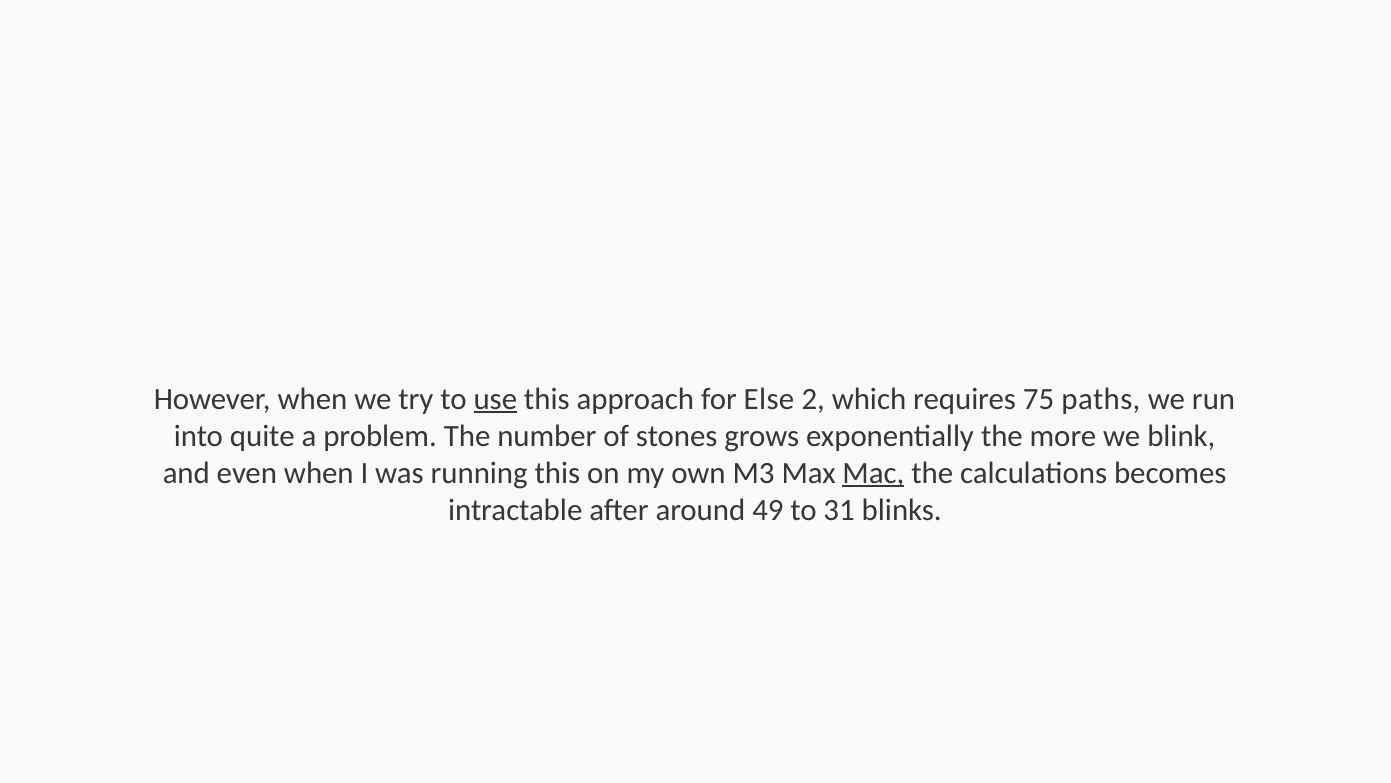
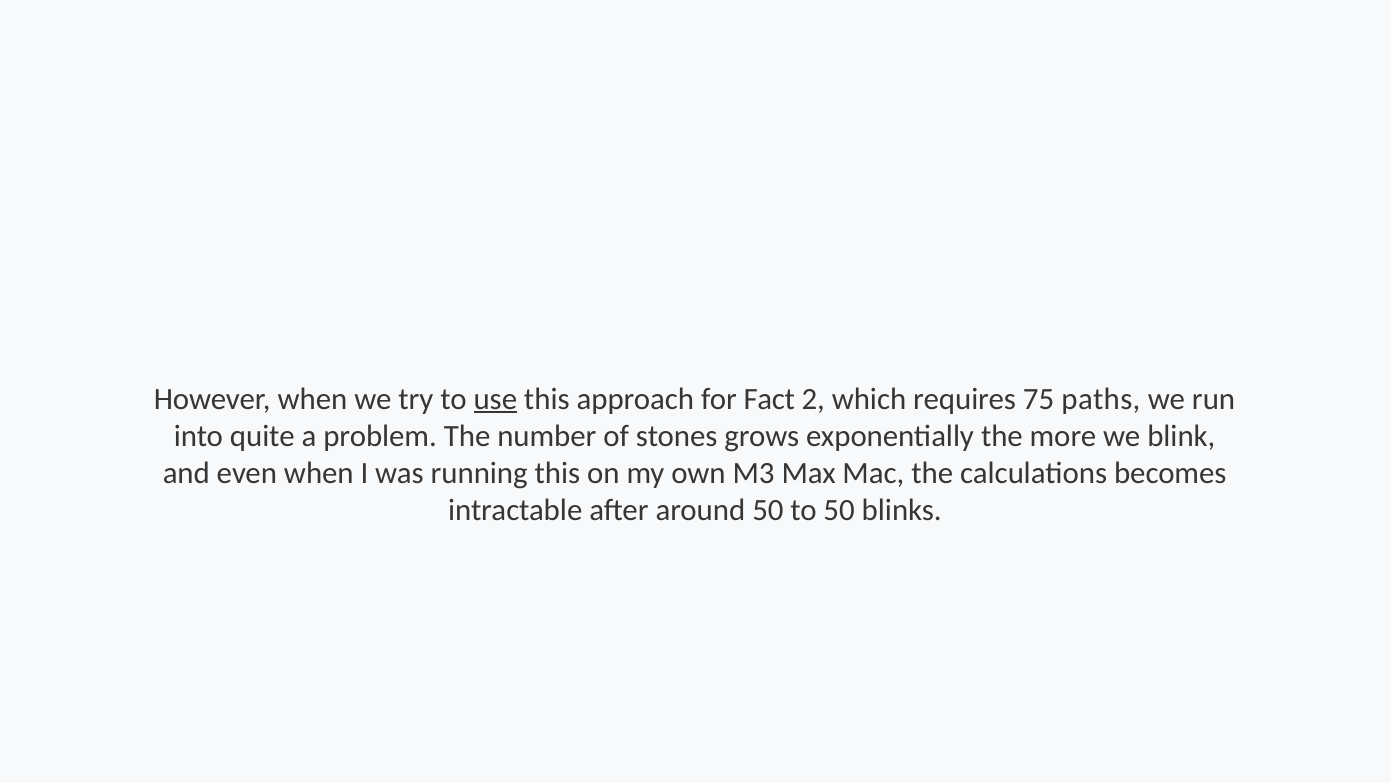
Else: Else -> Fact
Mac underline: present -> none
around 49: 49 -> 50
to 31: 31 -> 50
